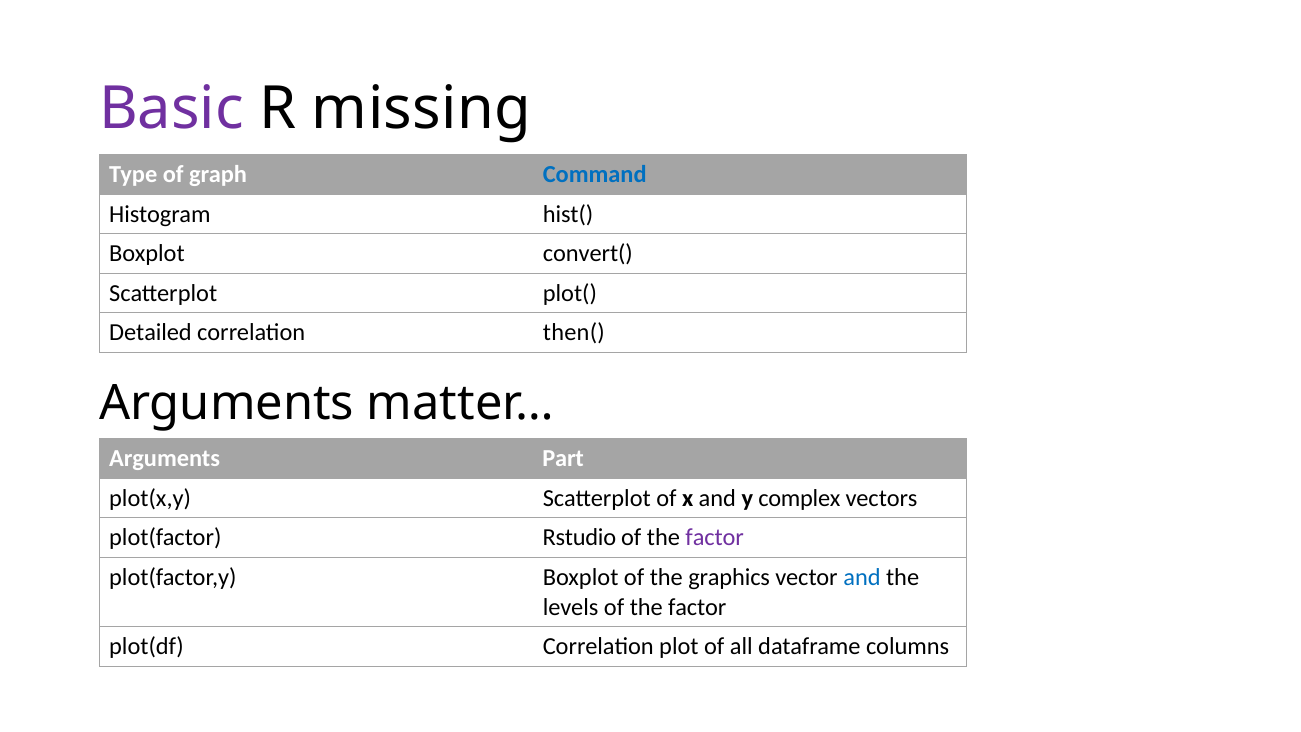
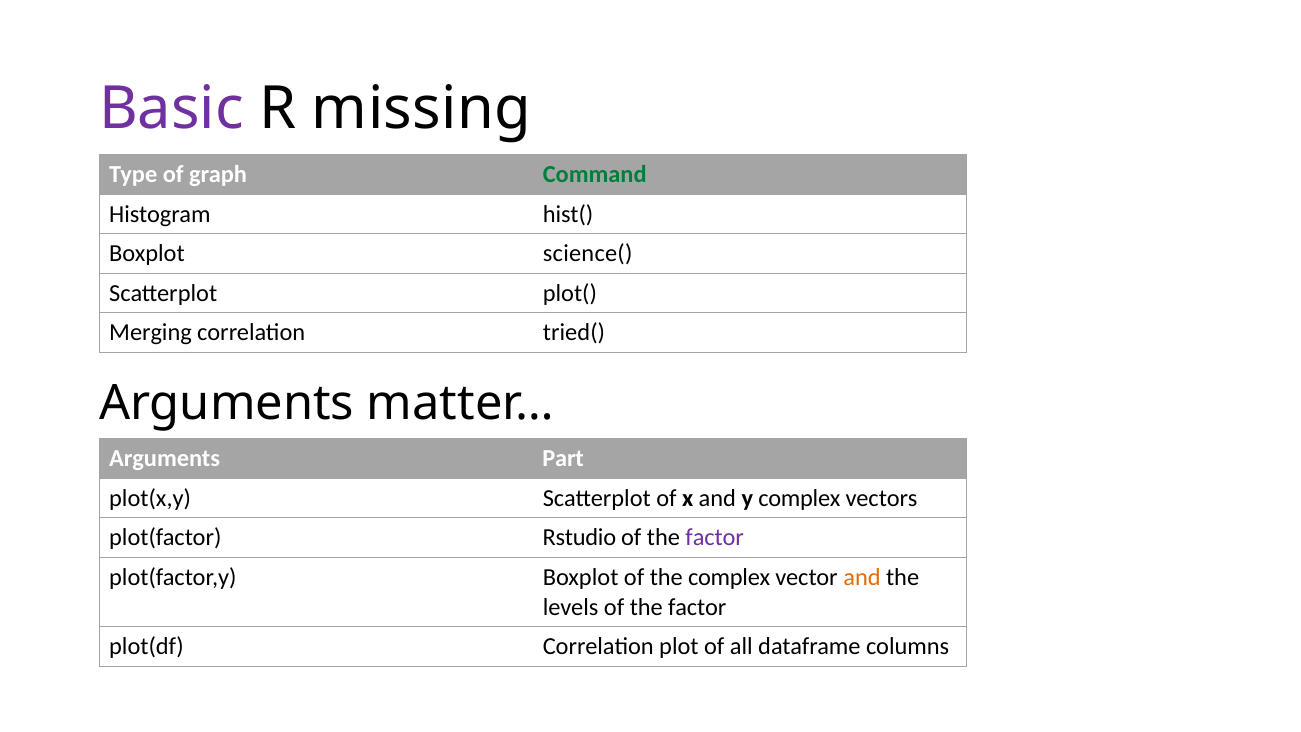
Command colour: blue -> green
convert(: convert( -> science(
Detailed: Detailed -> Merging
then(: then( -> tried(
the graphics: graphics -> complex
and at (862, 577) colour: blue -> orange
